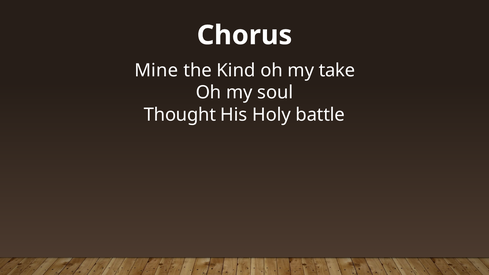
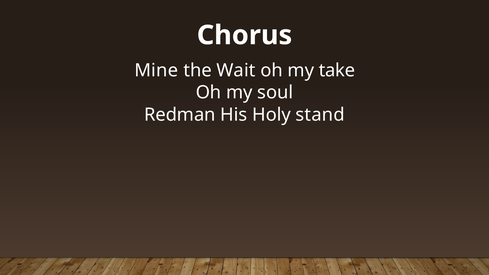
Kind: Kind -> Wait
Thought: Thought -> Redman
battle: battle -> stand
